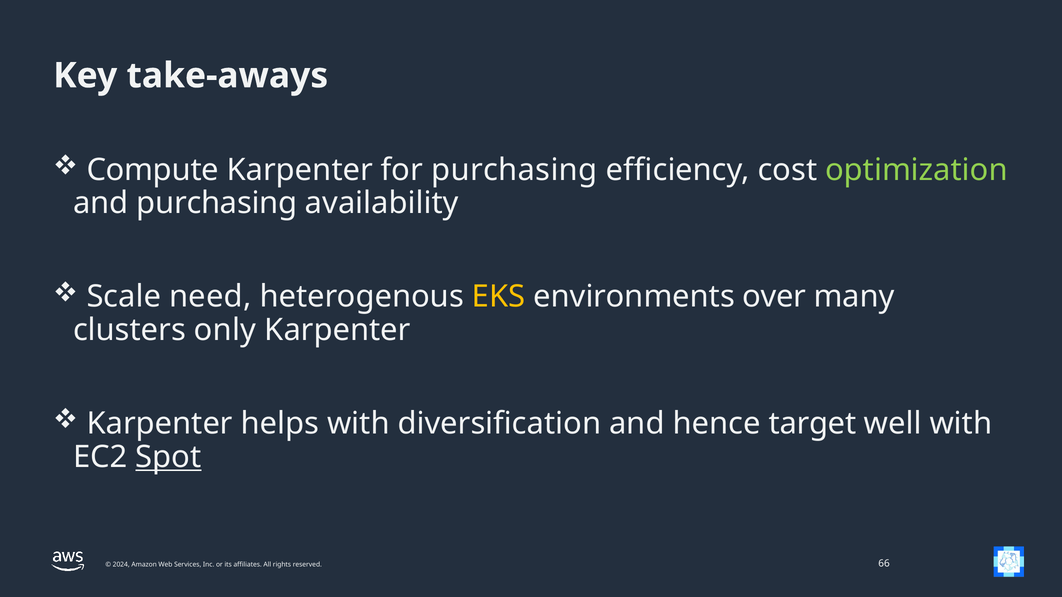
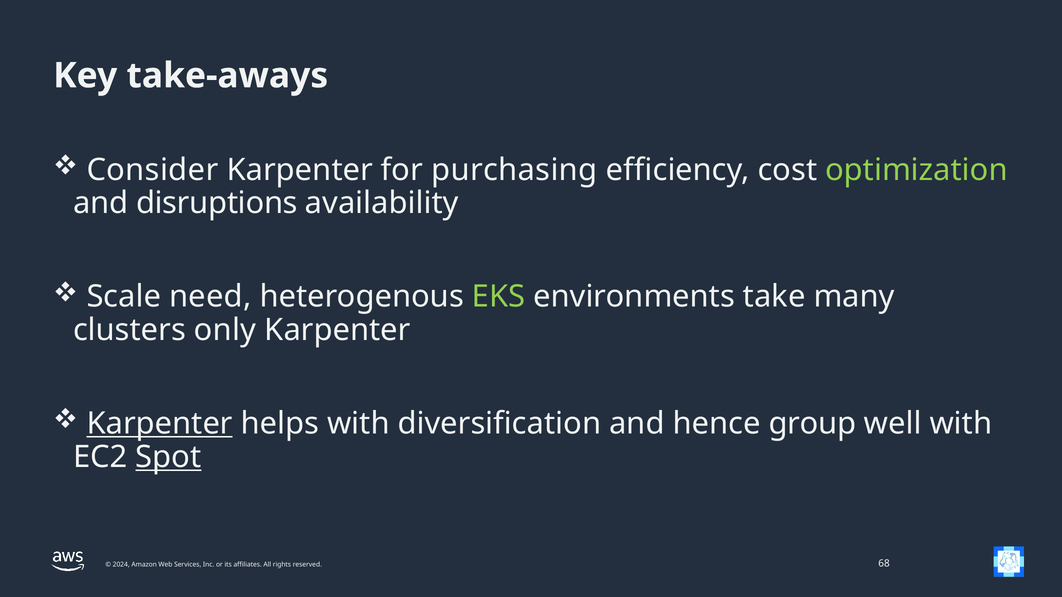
Compute: Compute -> Consider
and purchasing: purchasing -> disruptions
EKS colour: yellow -> light green
over: over -> take
Karpenter at (160, 424) underline: none -> present
target: target -> group
66: 66 -> 68
